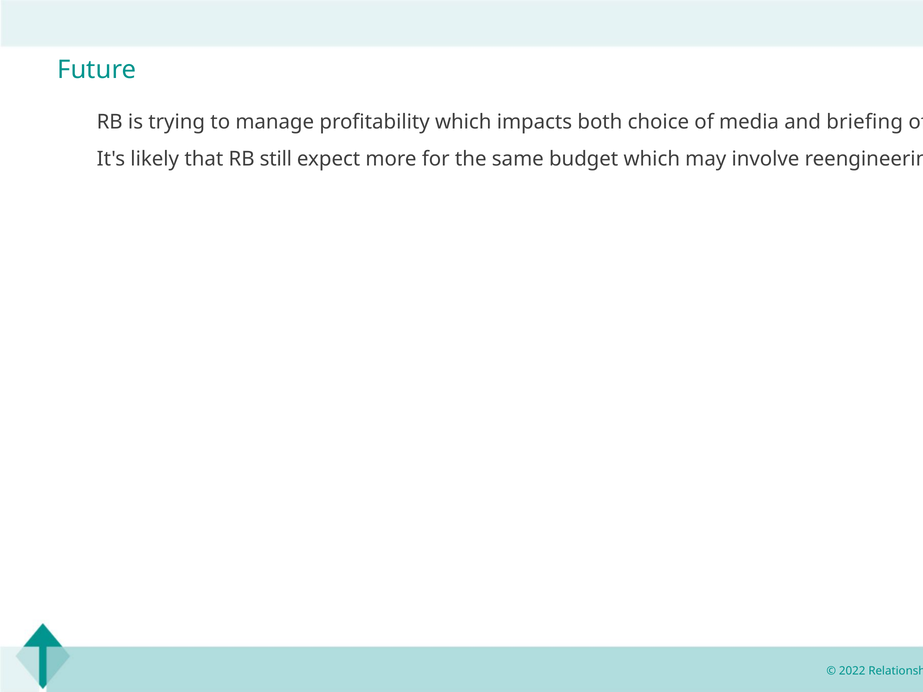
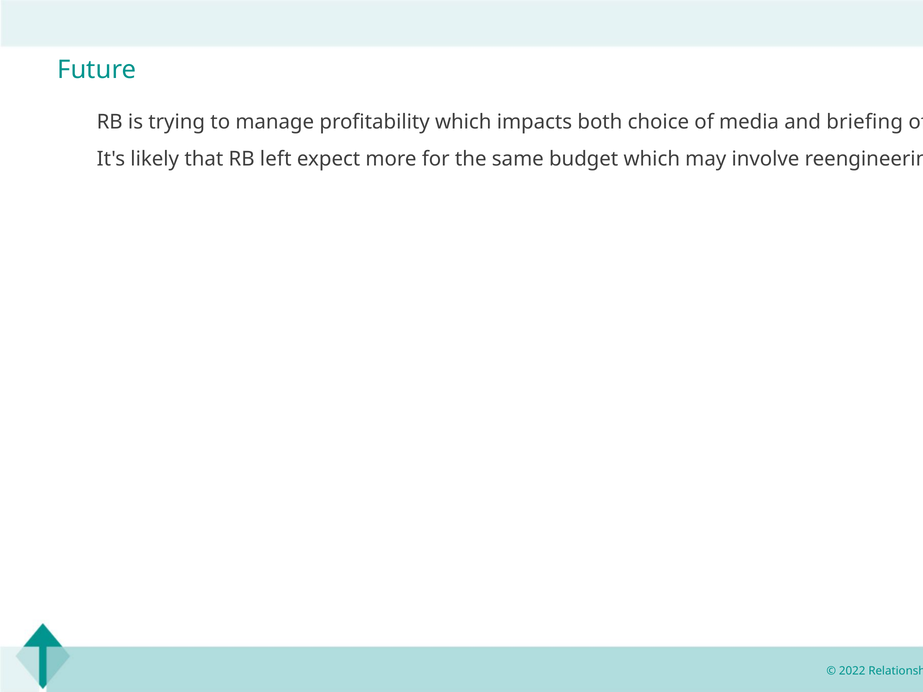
still: still -> left
